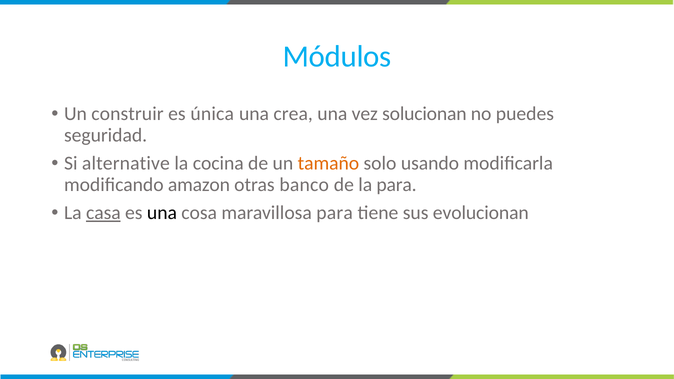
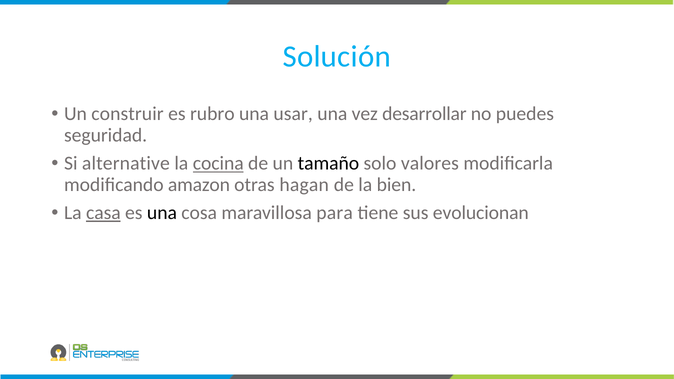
Módulos: Módulos -> Solución
única: única -> rubro
crea: crea -> usar
solucionan: solucionan -> desarrollar
cocina underline: none -> present
tamaño colour: orange -> black
usando: usando -> valores
banco: banco -> hagan
la para: para -> bien
